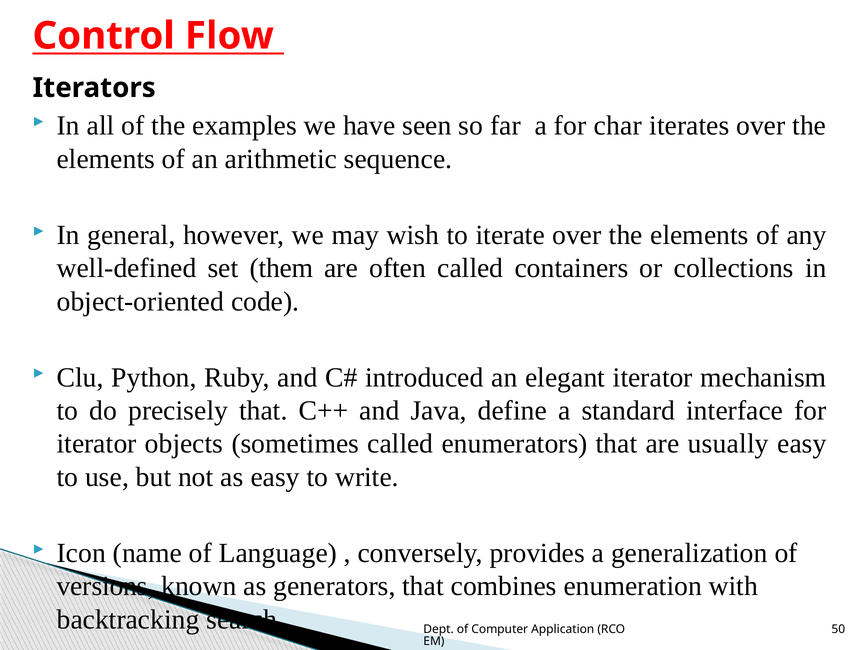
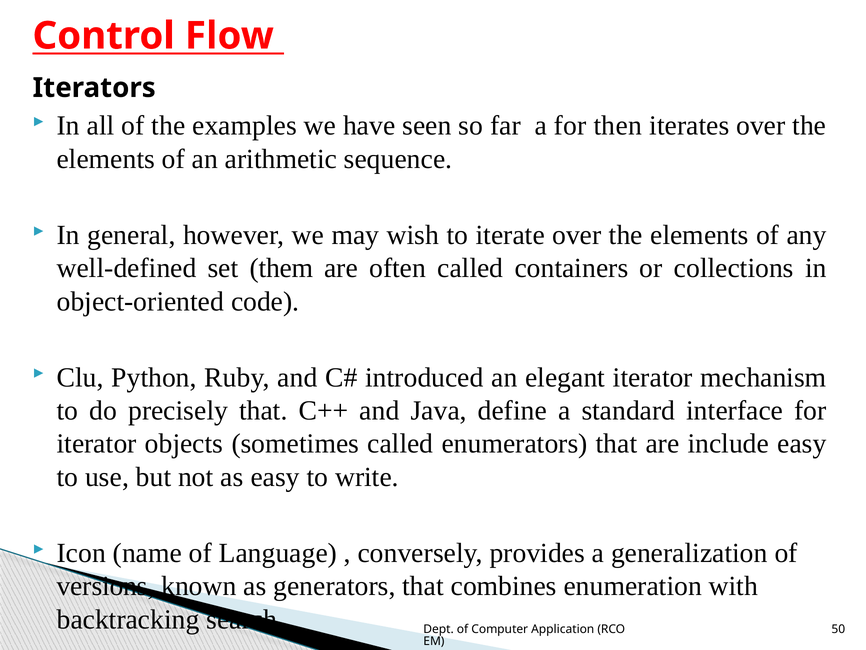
char: char -> then
usually: usually -> include
